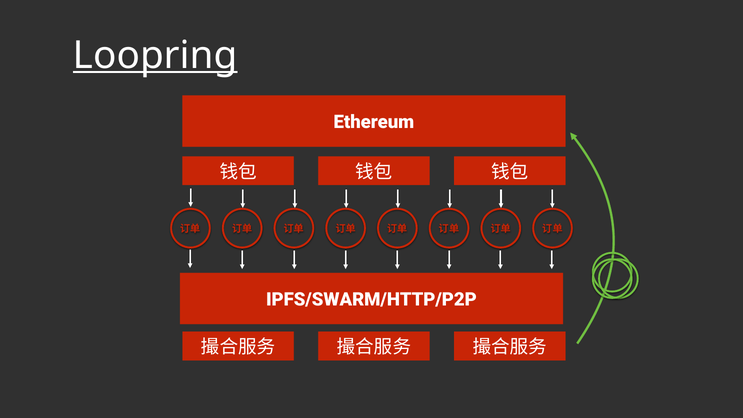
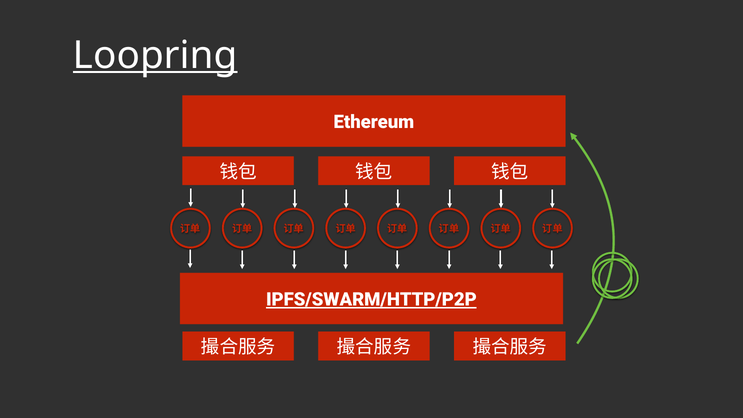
IPFS/SWARM/HTTP/P2P underline: none -> present
